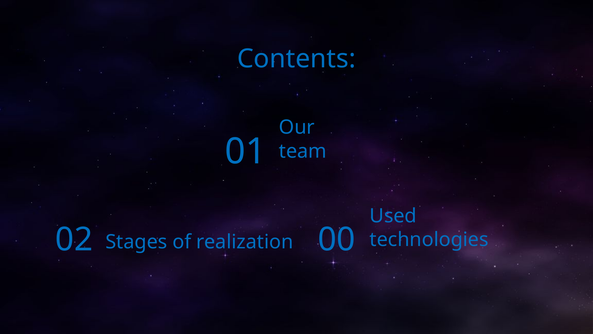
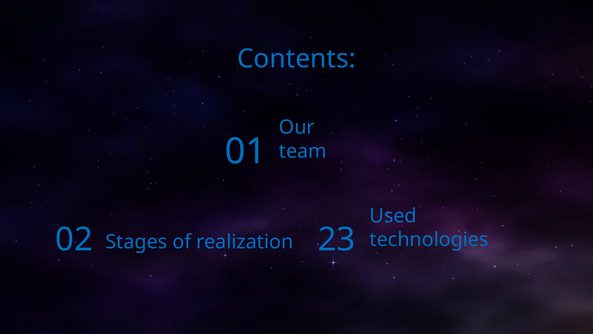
00: 00 -> 23
